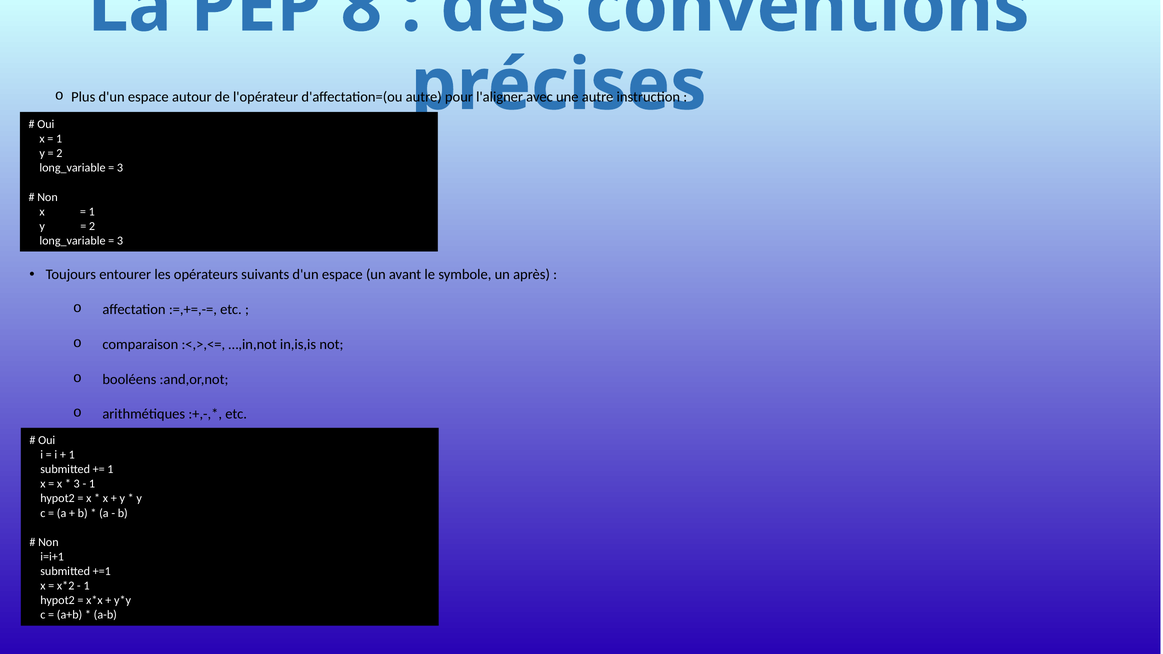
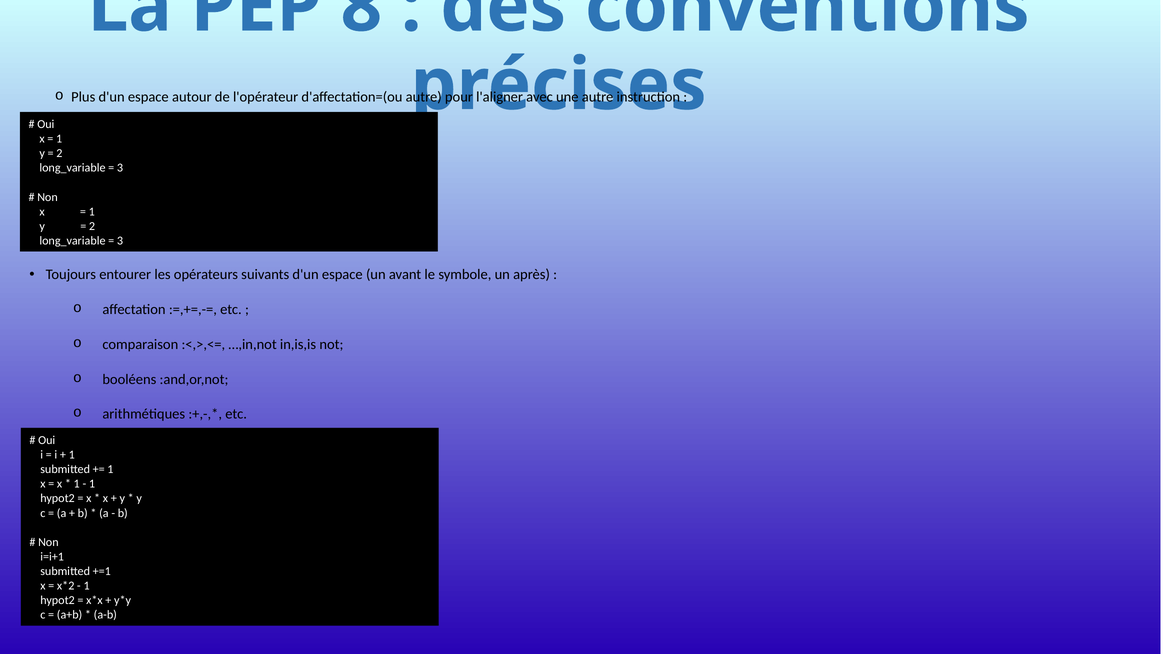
3 at (77, 484): 3 -> 1
